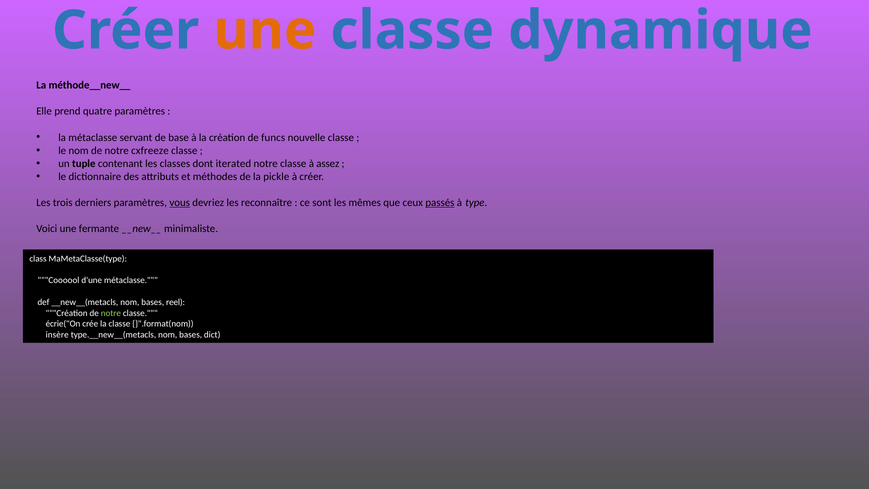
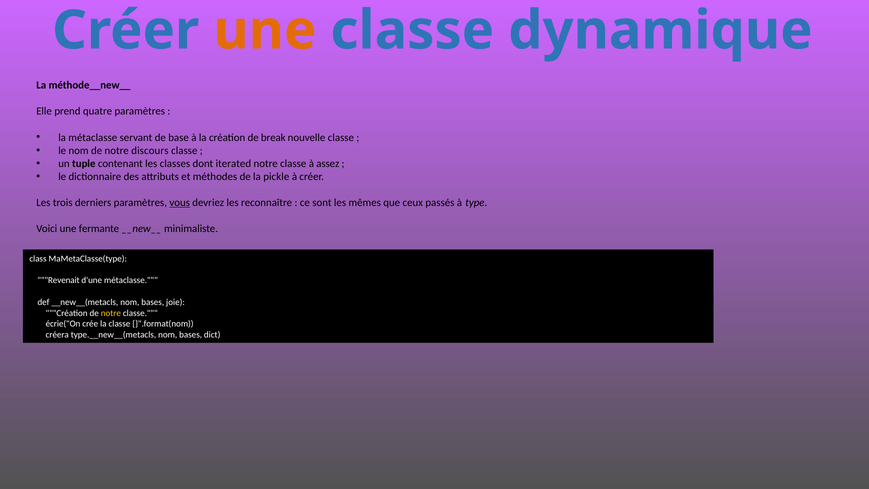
funcs: funcs -> break
cxfreeze: cxfreeze -> discours
passés underline: present -> none
Coooool: Coooool -> Revenait
reel: reel -> joie
notre at (111, 313) colour: light green -> yellow
insère: insère -> créera
